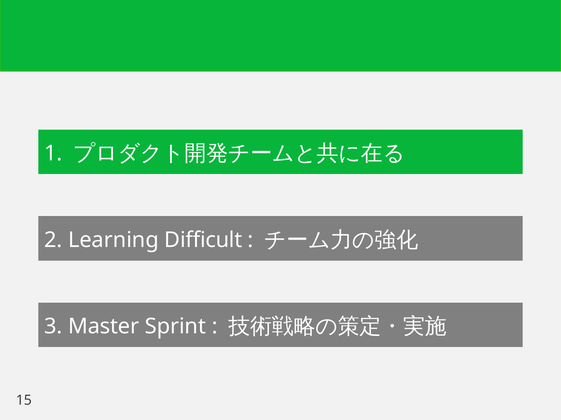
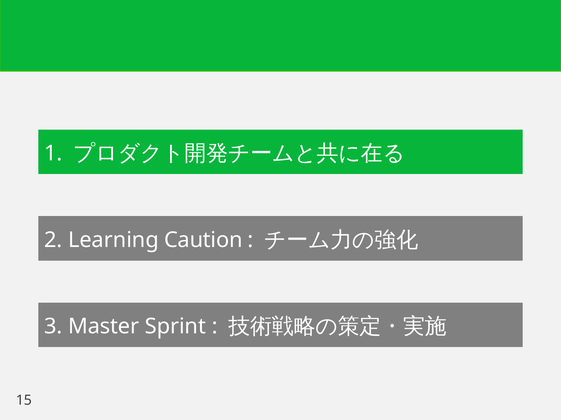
Difficult: Difficult -> Caution
